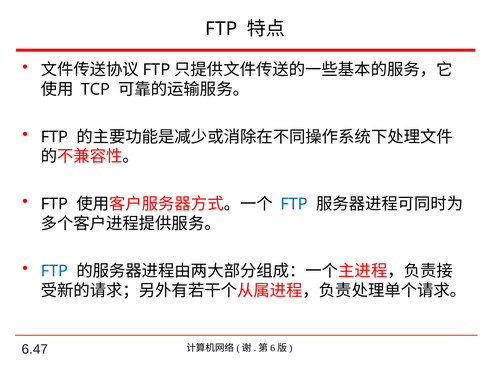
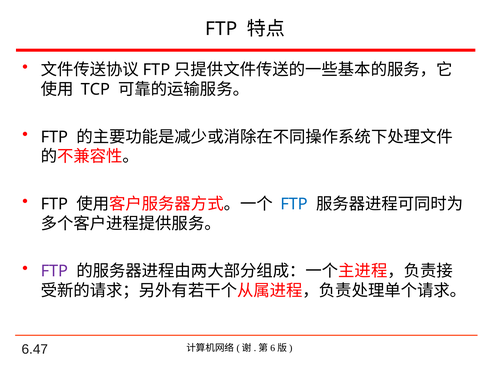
FTP at (54, 271) colour: blue -> purple
